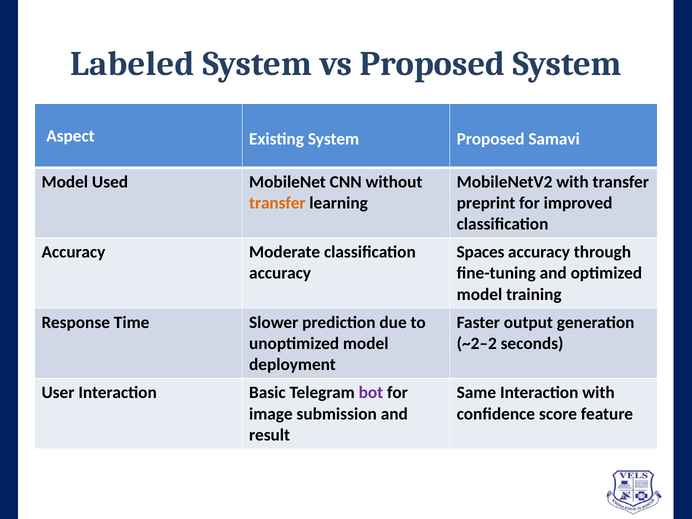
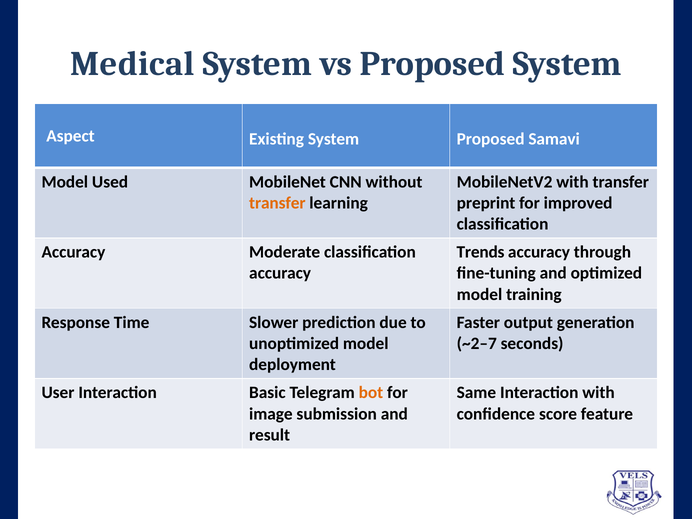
Labeled: Labeled -> Medical
Spaces: Spaces -> Trends
~2–2: ~2–2 -> ~2–7
bot colour: purple -> orange
